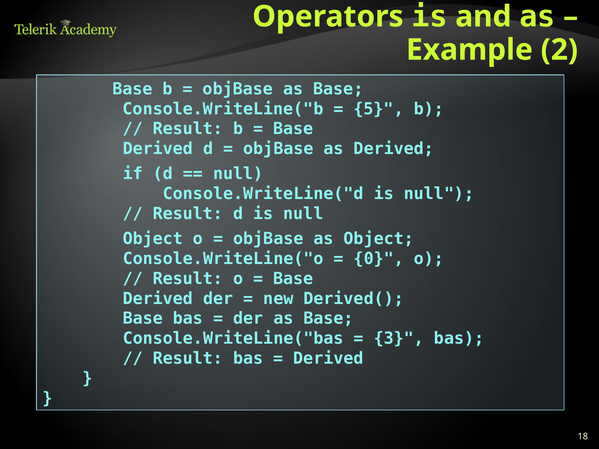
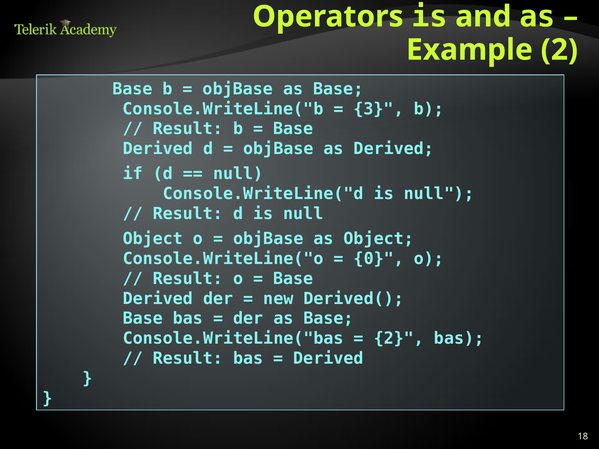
5: 5 -> 3
3 at (399, 339): 3 -> 2
